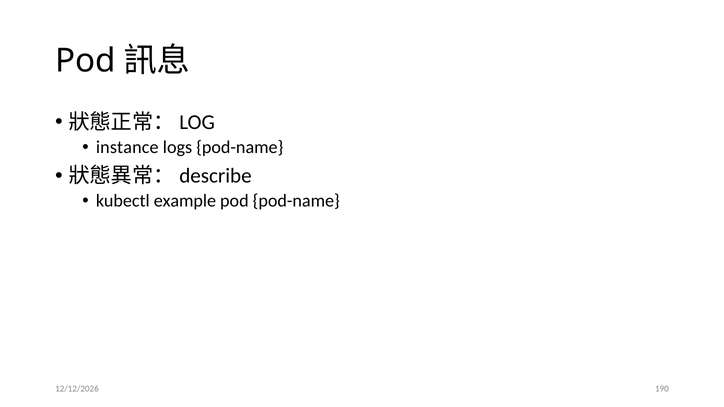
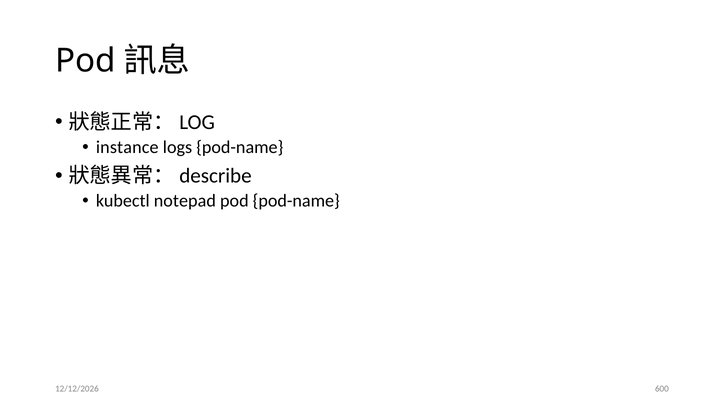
example: example -> notepad
190: 190 -> 600
